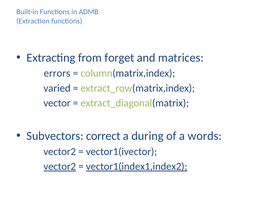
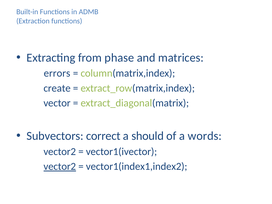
forget: forget -> phase
varied: varied -> create
during: during -> should
vector1(index1,index2 underline: present -> none
